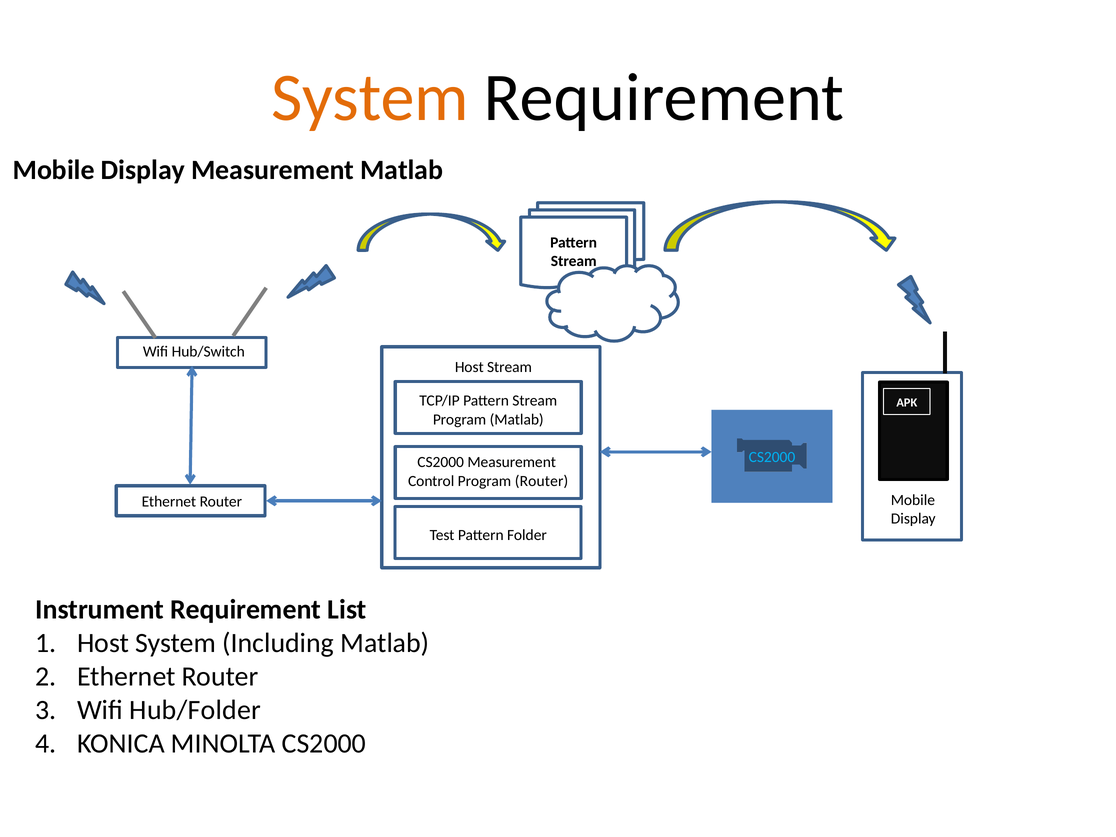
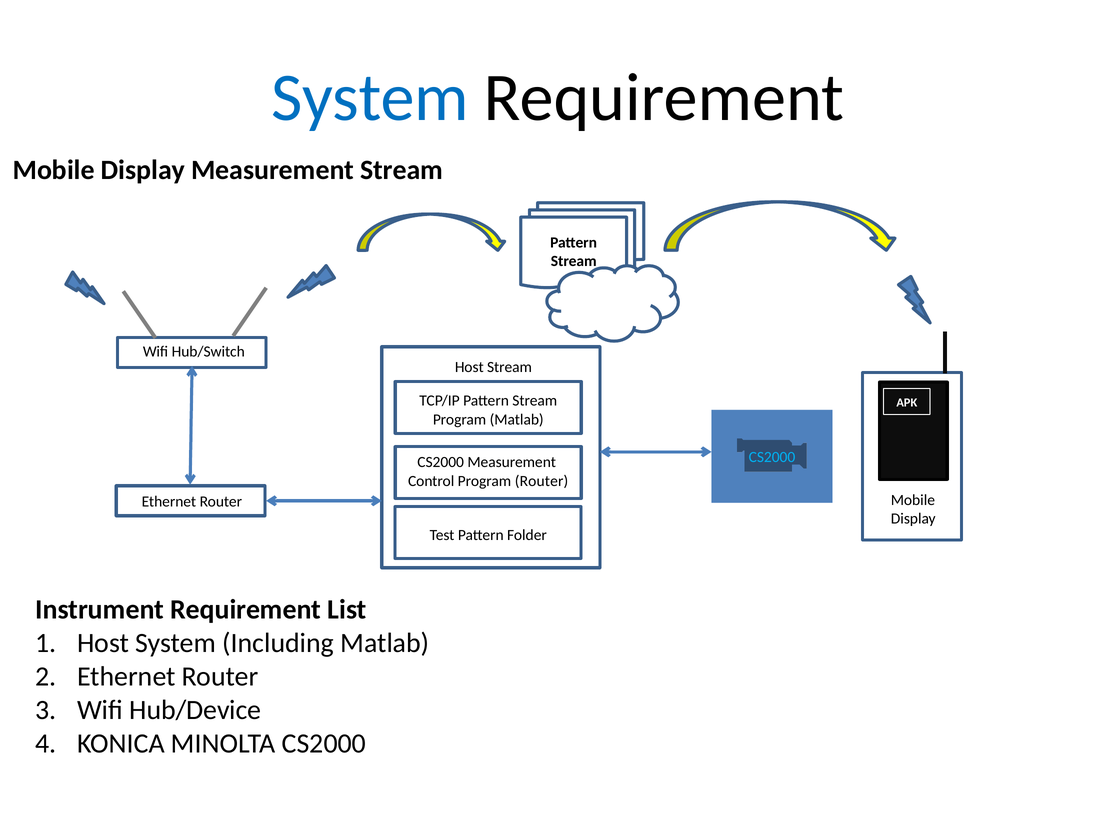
System at (370, 98) colour: orange -> blue
Measurement Matlab: Matlab -> Stream
Hub/Folder: Hub/Folder -> Hub/Device
